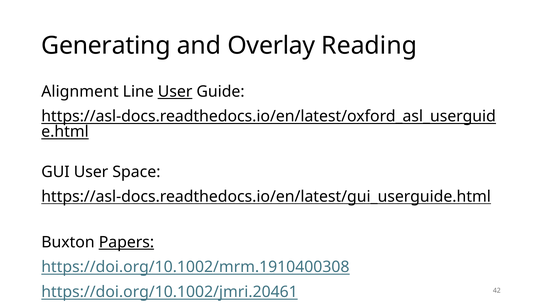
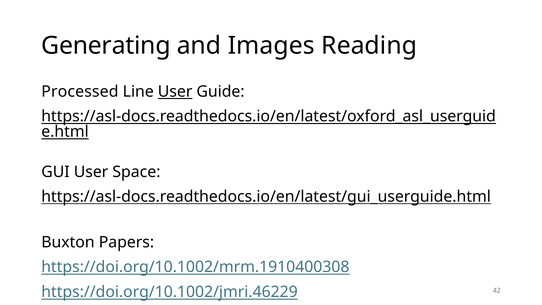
Overlay: Overlay -> Images
Alignment: Alignment -> Processed
Papers underline: present -> none
https://doi.org/10.1002/jmri.20461: https://doi.org/10.1002/jmri.20461 -> https://doi.org/10.1002/jmri.46229
